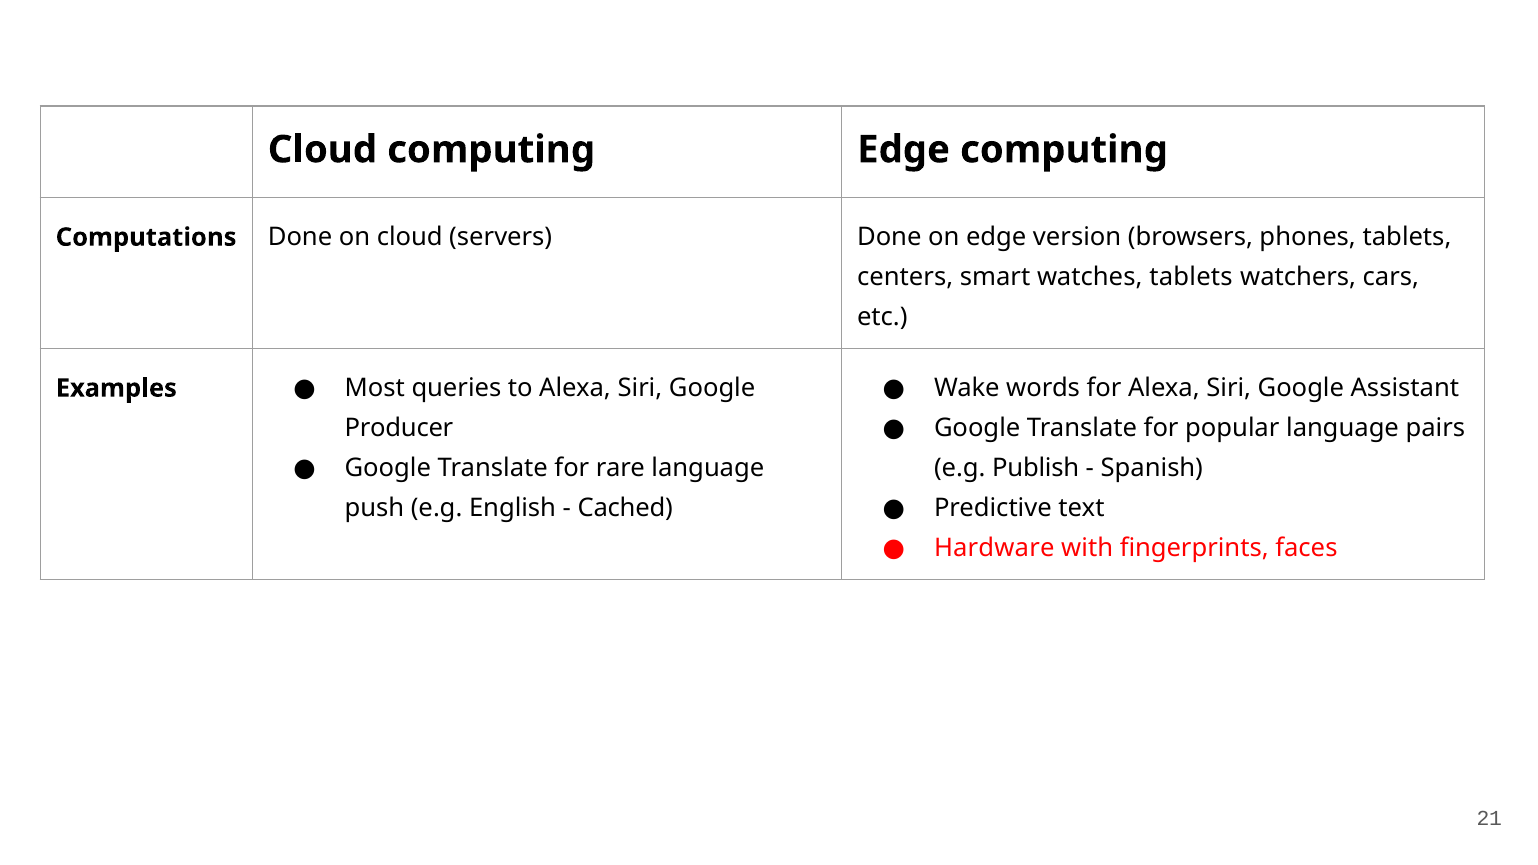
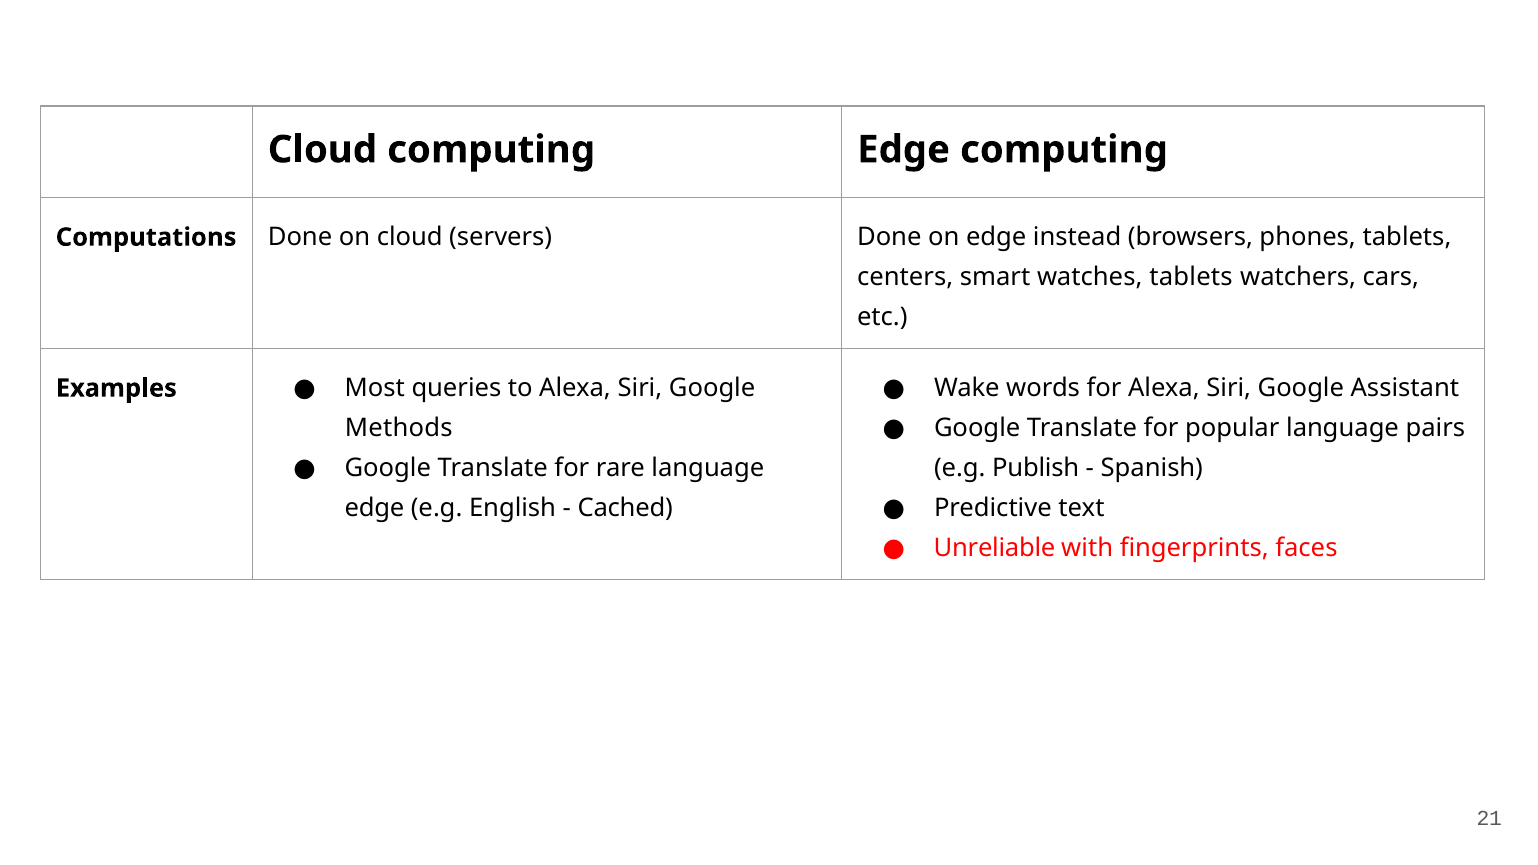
version: version -> instead
Producer: Producer -> Methods
push at (374, 509): push -> edge
Hardware: Hardware -> Unreliable
